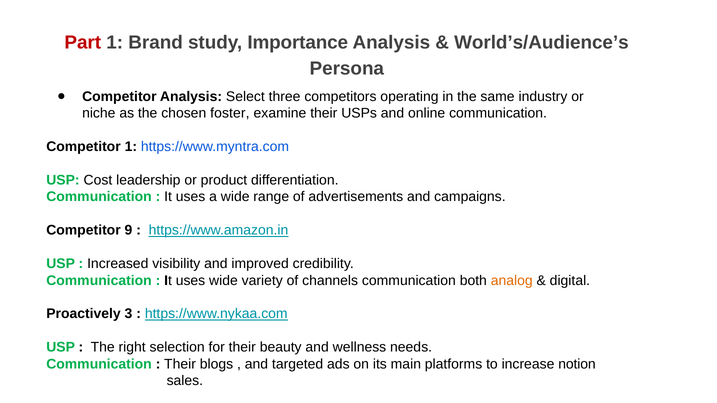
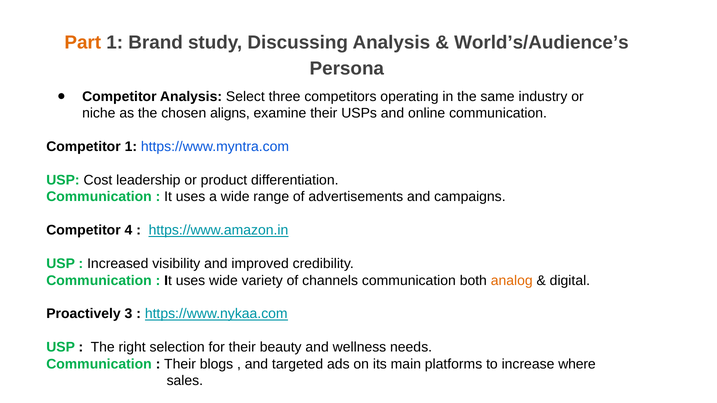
Part colour: red -> orange
Importance: Importance -> Discussing
foster: foster -> aligns
9: 9 -> 4
notion: notion -> where
